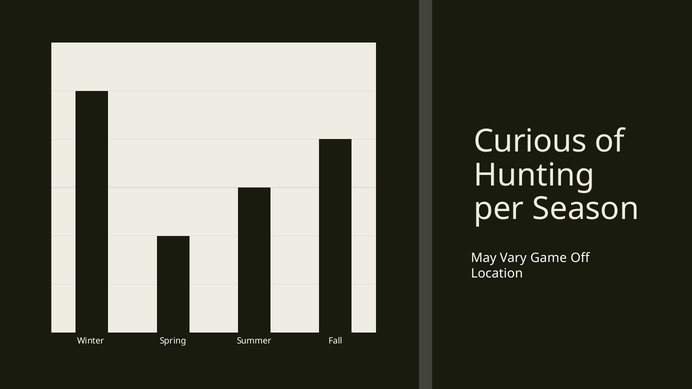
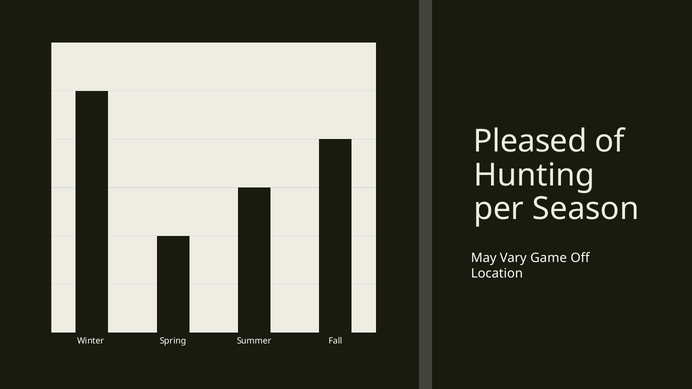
Curious: Curious -> Pleased
